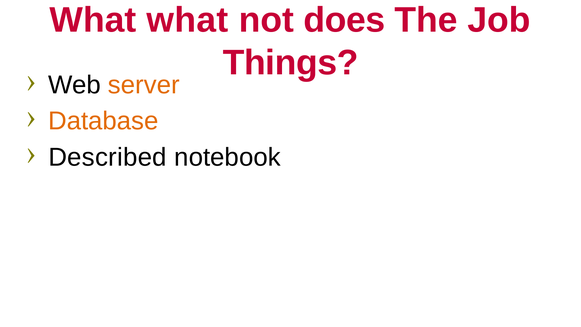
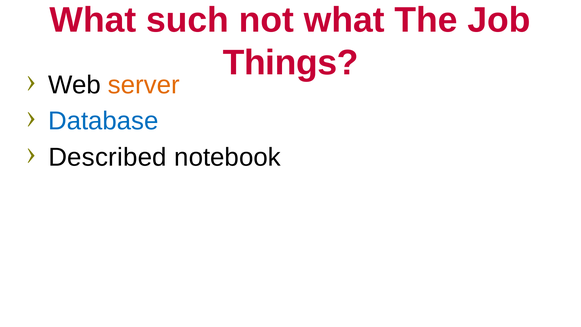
What what: what -> such
not does: does -> what
Database colour: orange -> blue
